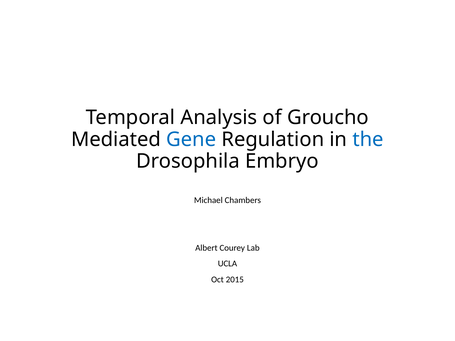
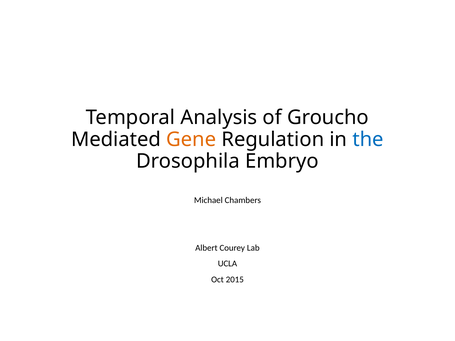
Gene colour: blue -> orange
